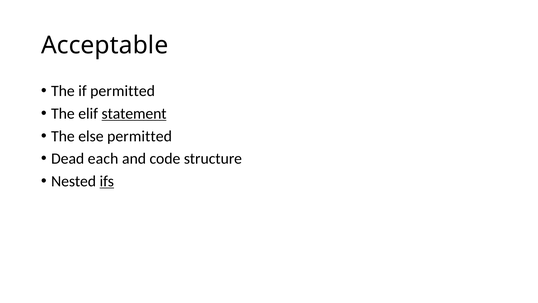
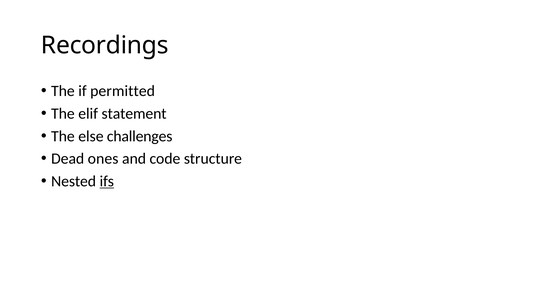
Acceptable: Acceptable -> Recordings
statement underline: present -> none
else permitted: permitted -> challenges
each: each -> ones
